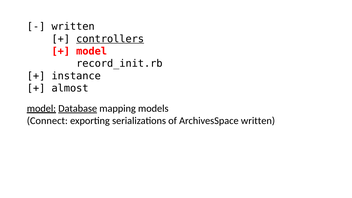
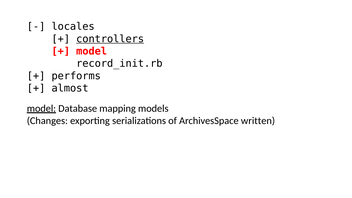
written at (73, 27): written -> locales
instance: instance -> performs
Database underline: present -> none
Connect: Connect -> Changes
